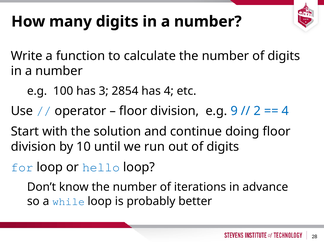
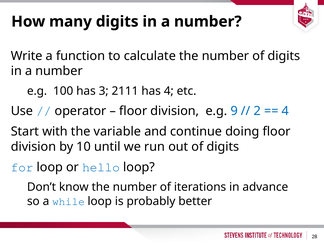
2854: 2854 -> 2111
solution: solution -> variable
